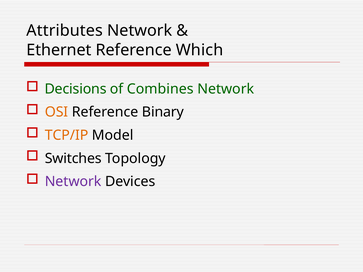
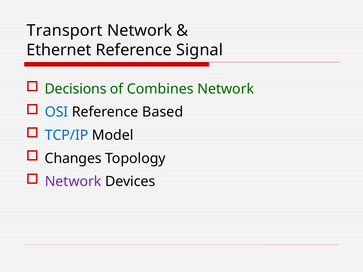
Attributes: Attributes -> Transport
Which: Which -> Signal
OSI colour: orange -> blue
Binary: Binary -> Based
TCP/IP colour: orange -> blue
Switches: Switches -> Changes
